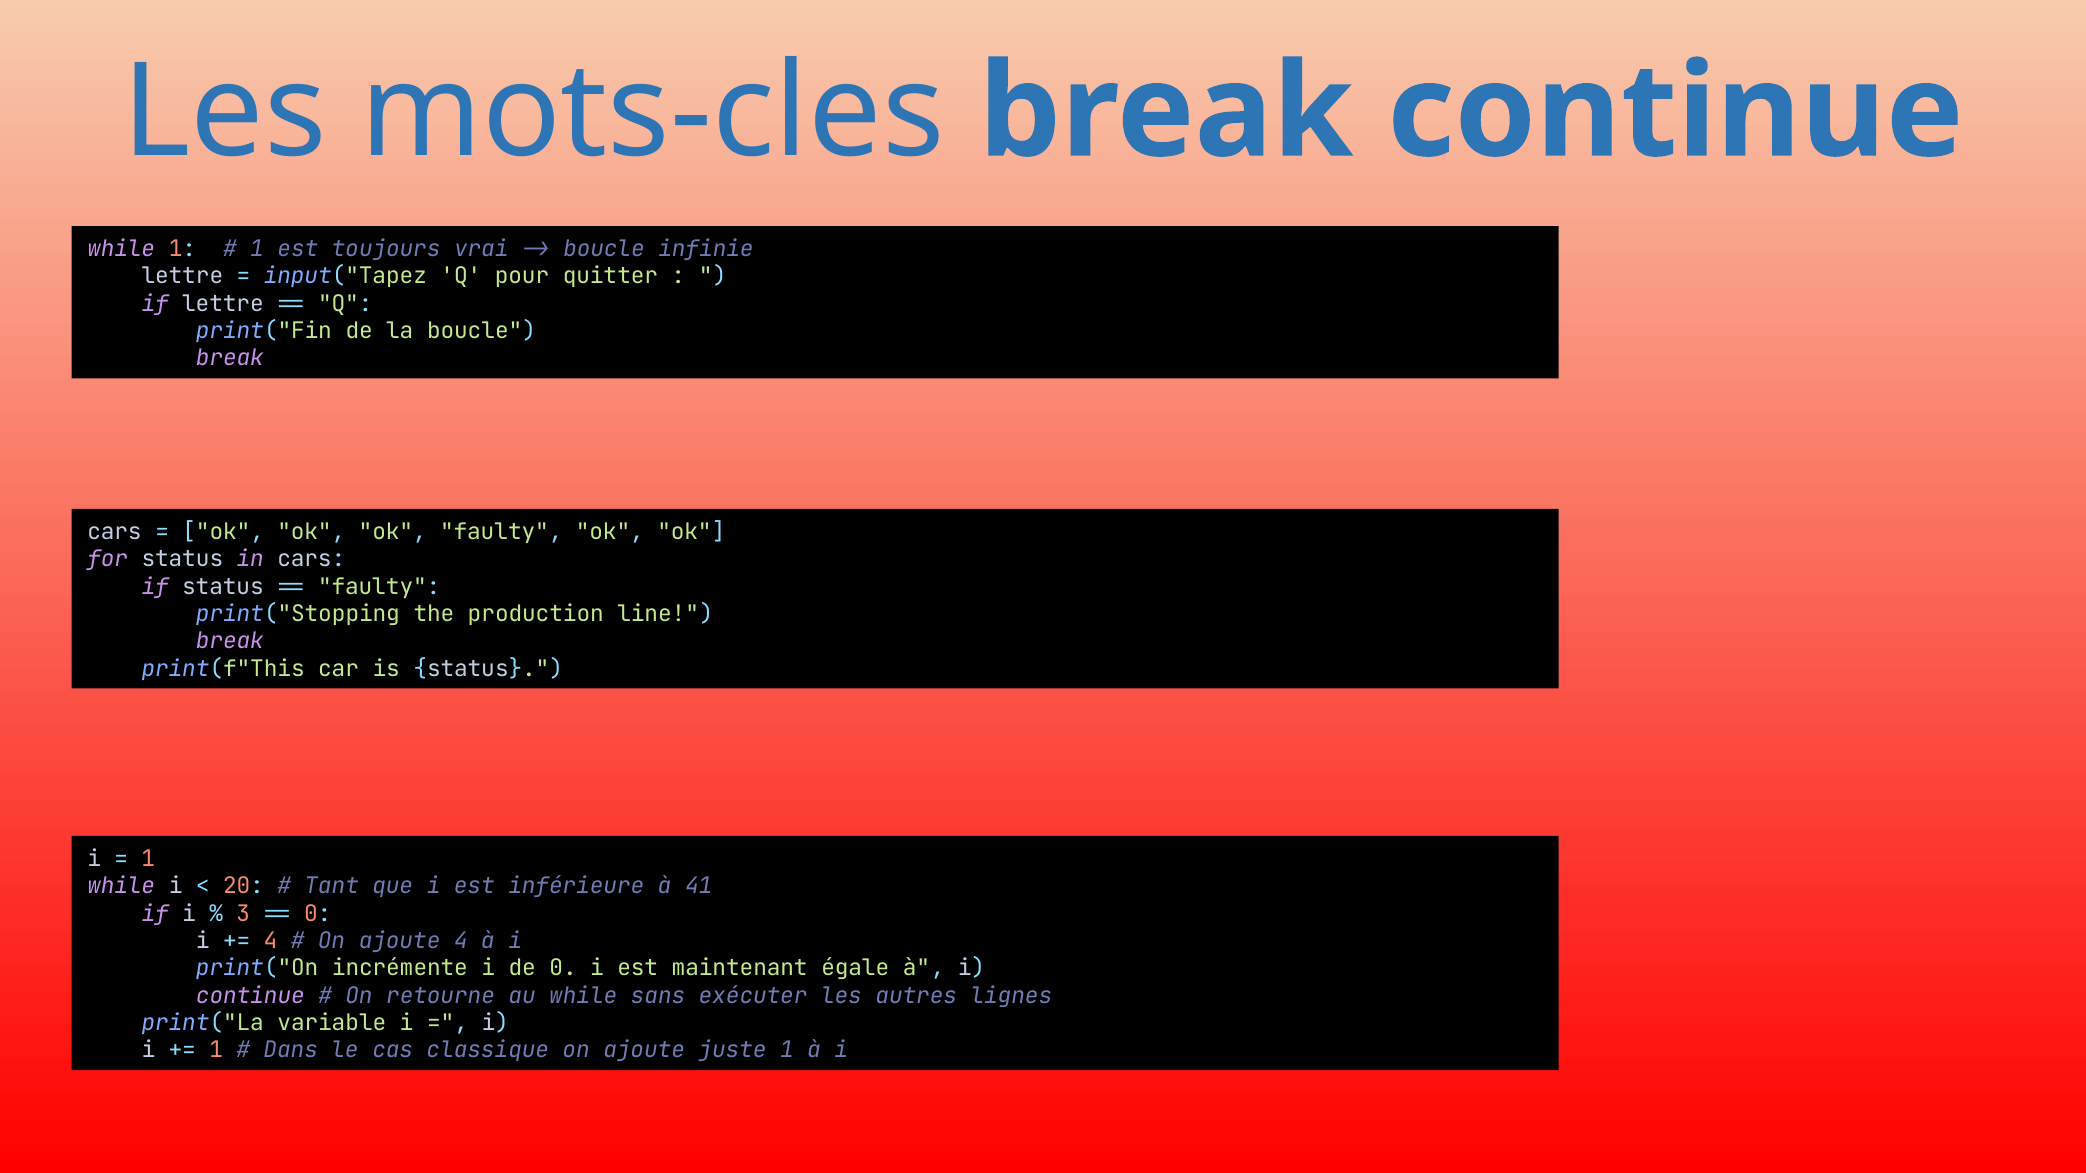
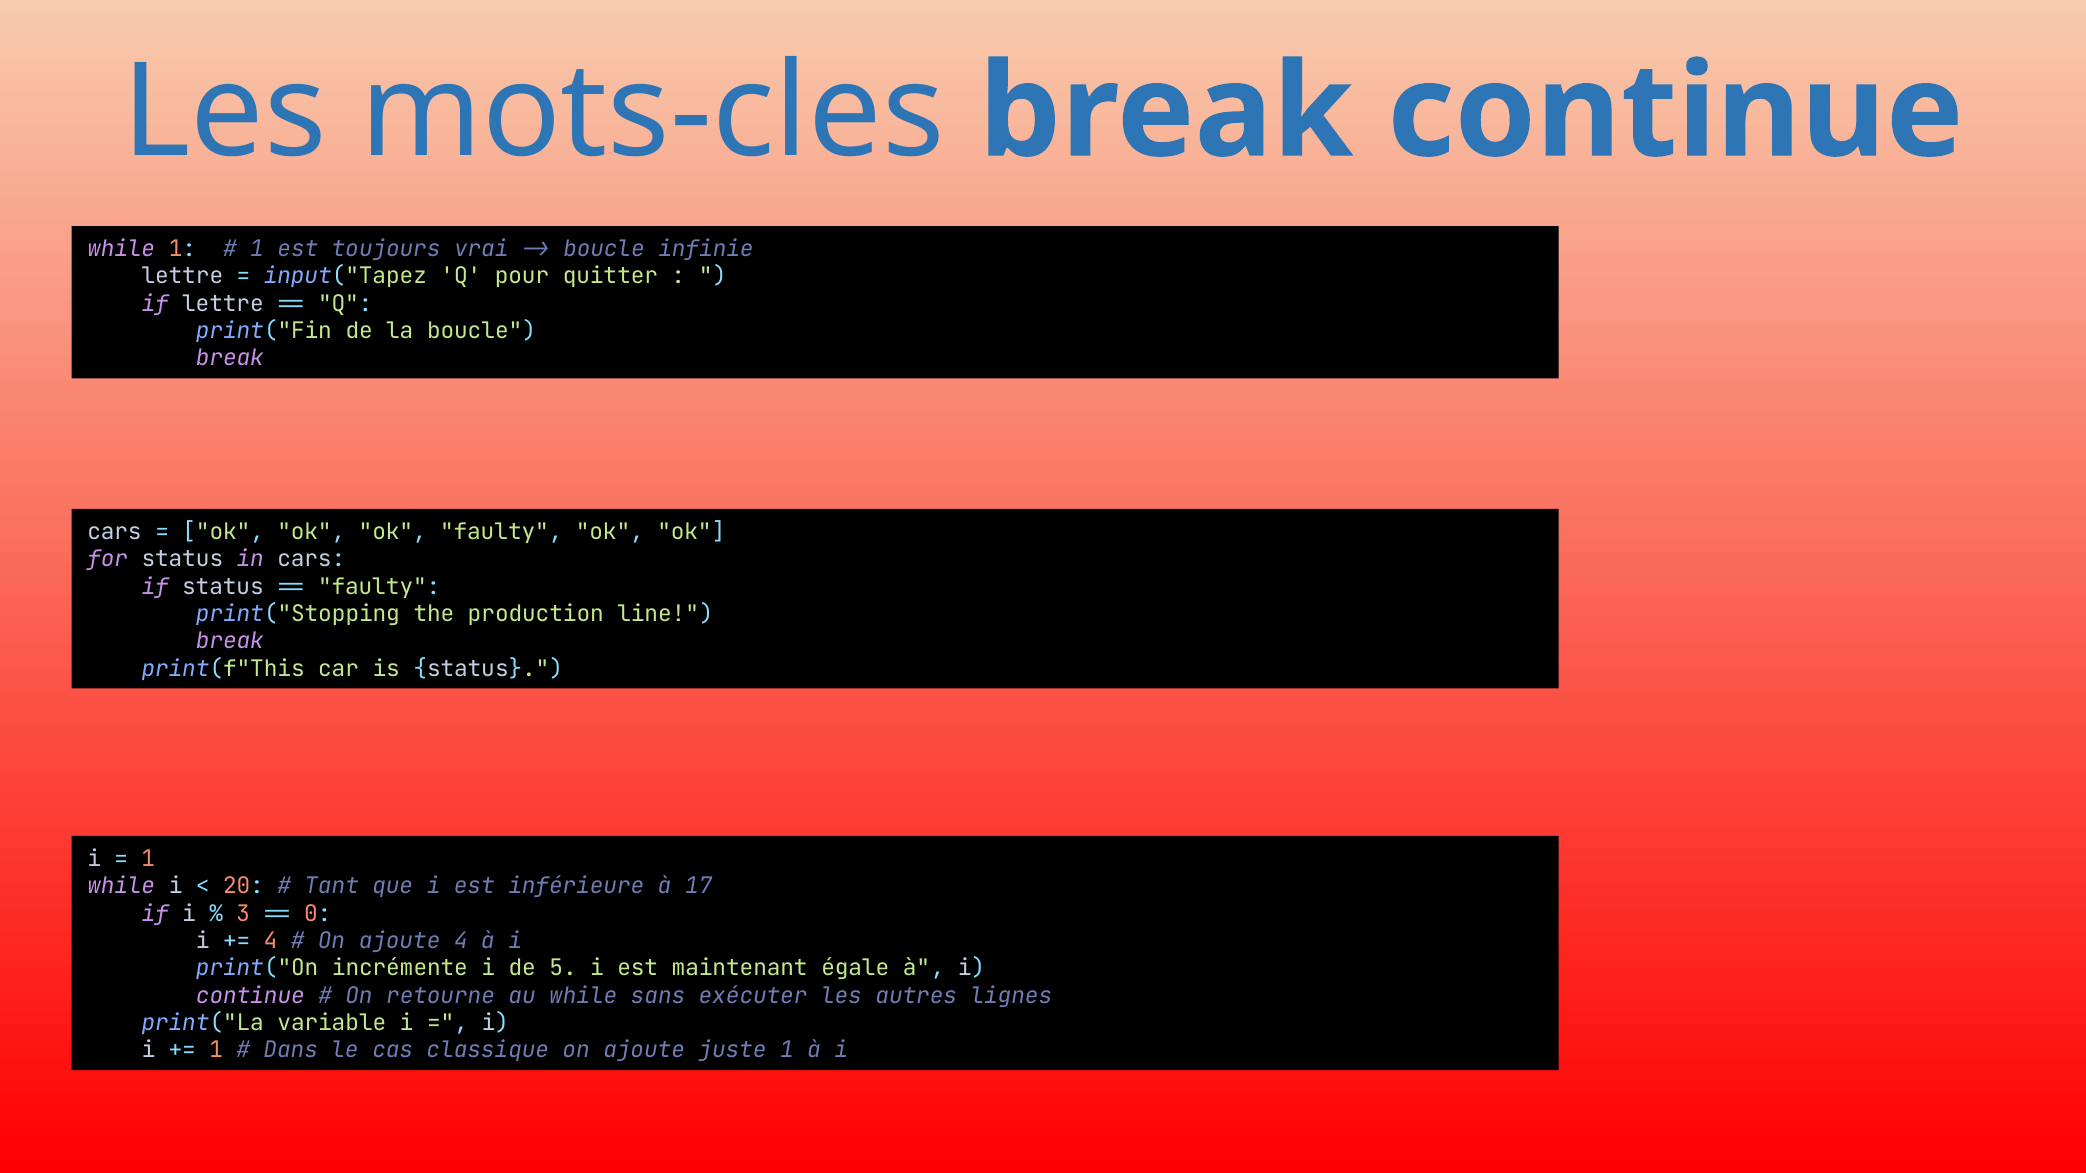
41: 41 -> 17
de 0: 0 -> 5
